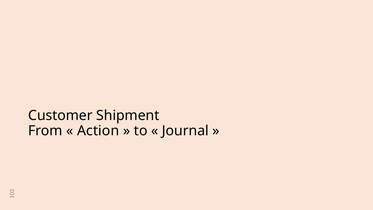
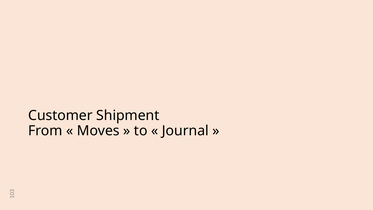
Action: Action -> Moves
